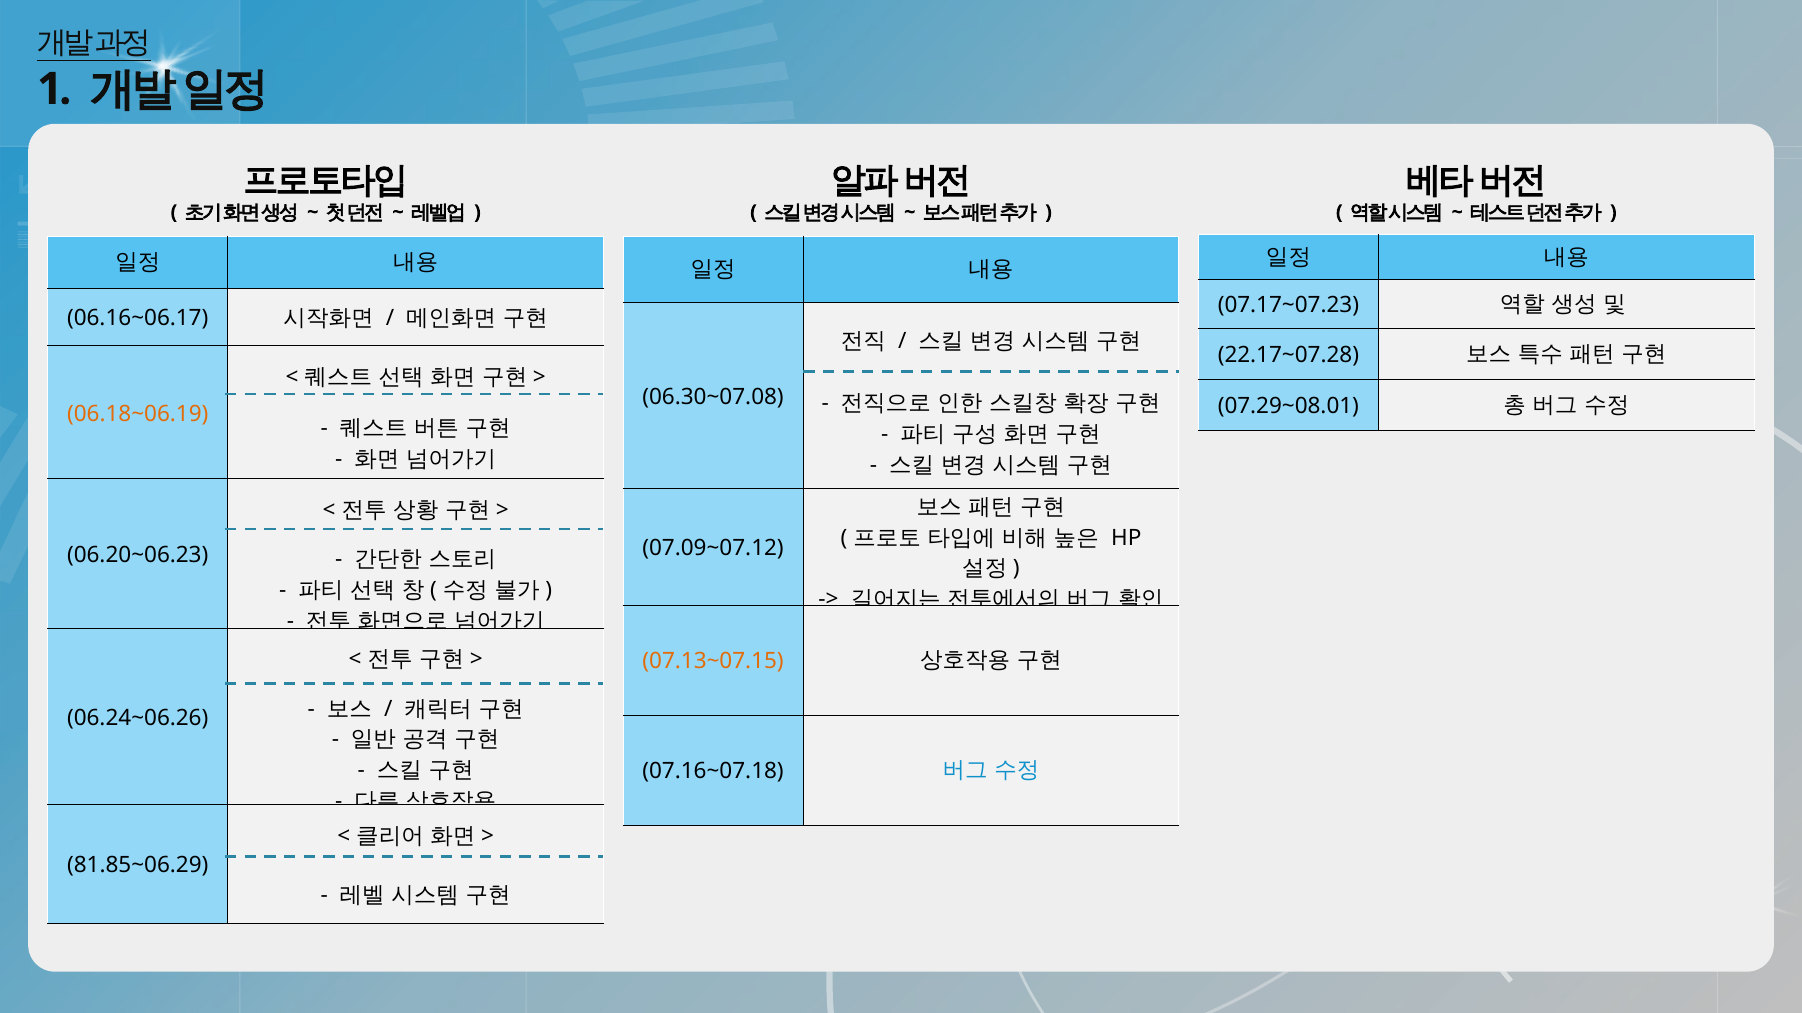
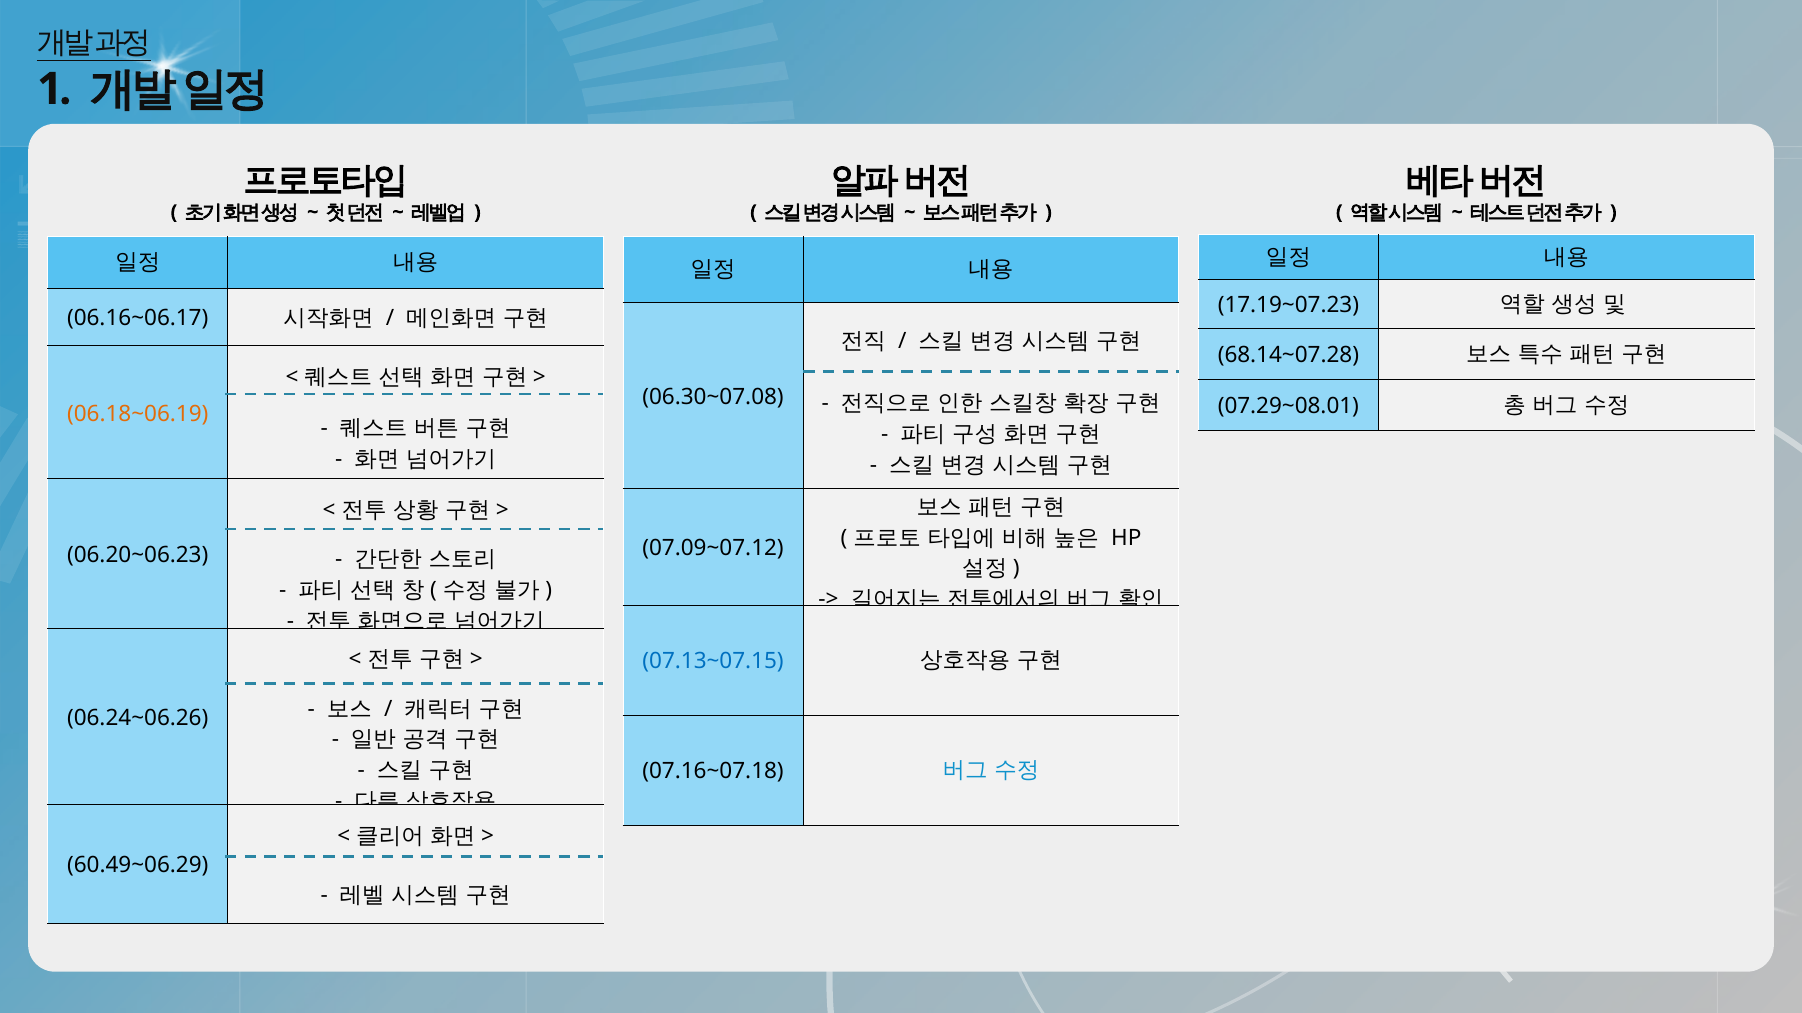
07.17~07.23: 07.17~07.23 -> 17.19~07.23
22.17~07.28: 22.17~07.28 -> 68.14~07.28
07.13~07.15 colour: orange -> blue
81.85~06.29: 81.85~06.29 -> 60.49~06.29
